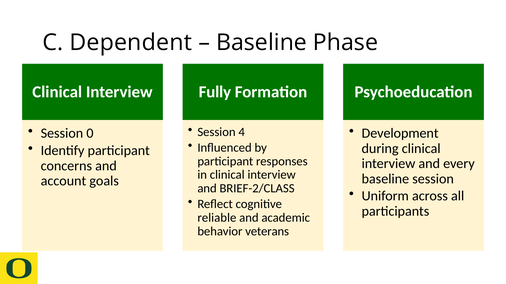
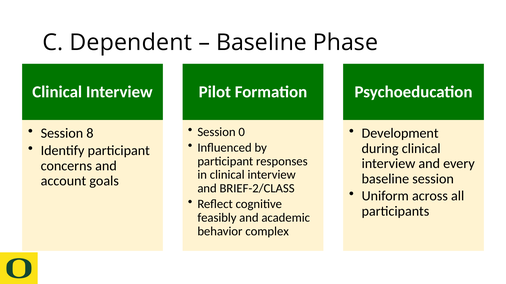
Fully: Fully -> Pilot
4: 4 -> 0
0: 0 -> 8
reliable: reliable -> feasibly
veterans: veterans -> complex
